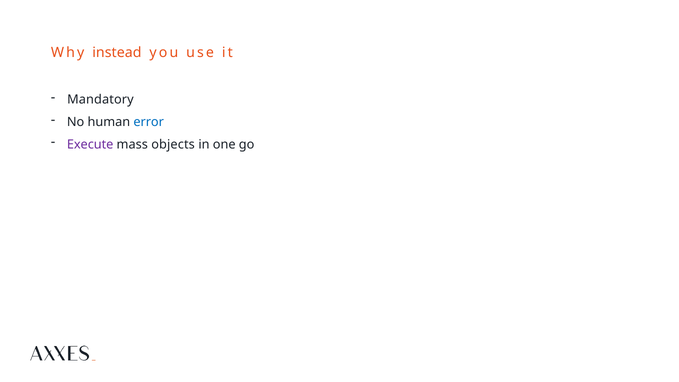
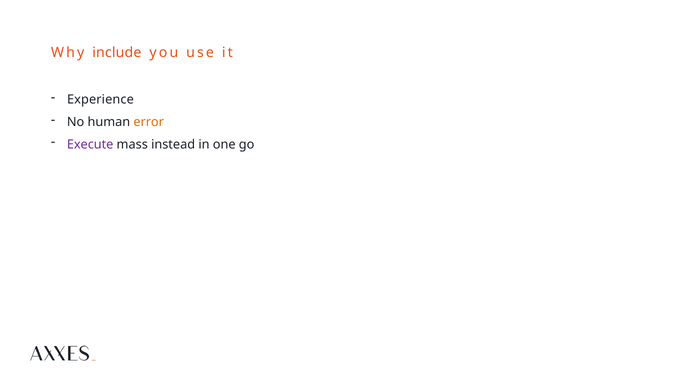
instead: instead -> include
Mandatory: Mandatory -> Experience
error colour: blue -> orange
objects: objects -> instead
